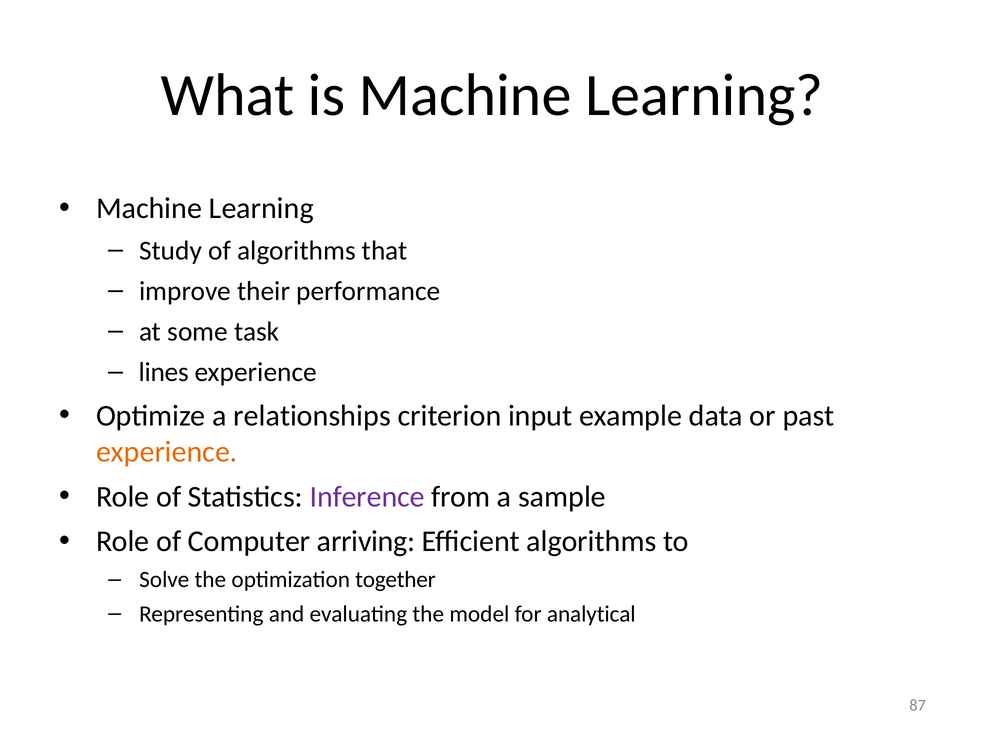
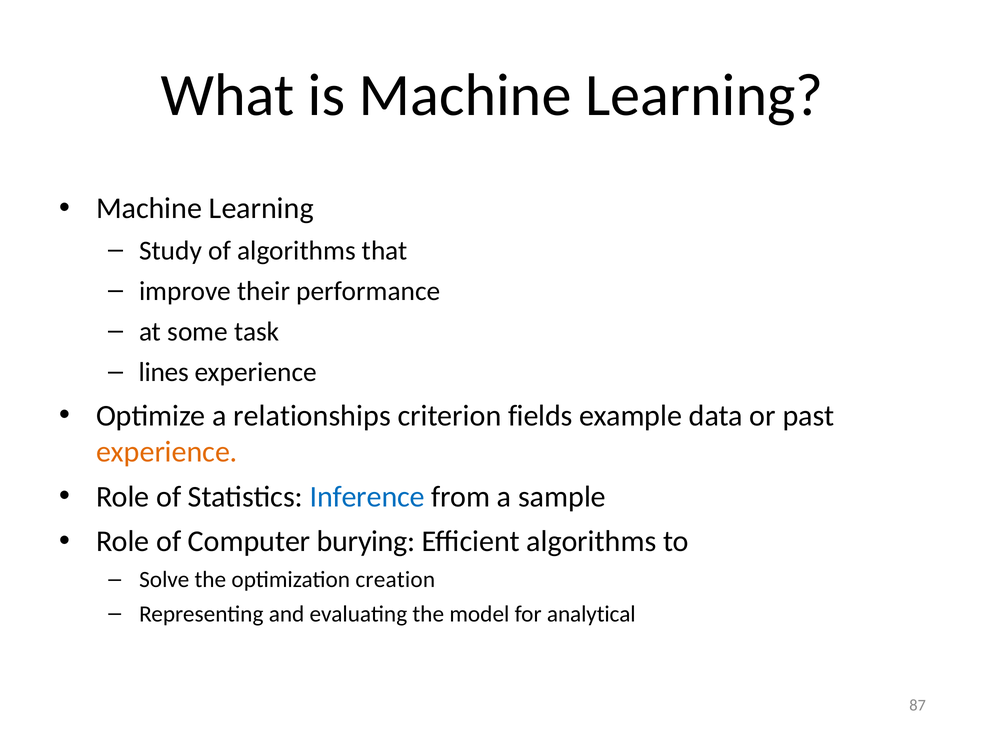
input: input -> fields
Inference colour: purple -> blue
arriving: arriving -> burying
together: together -> creation
